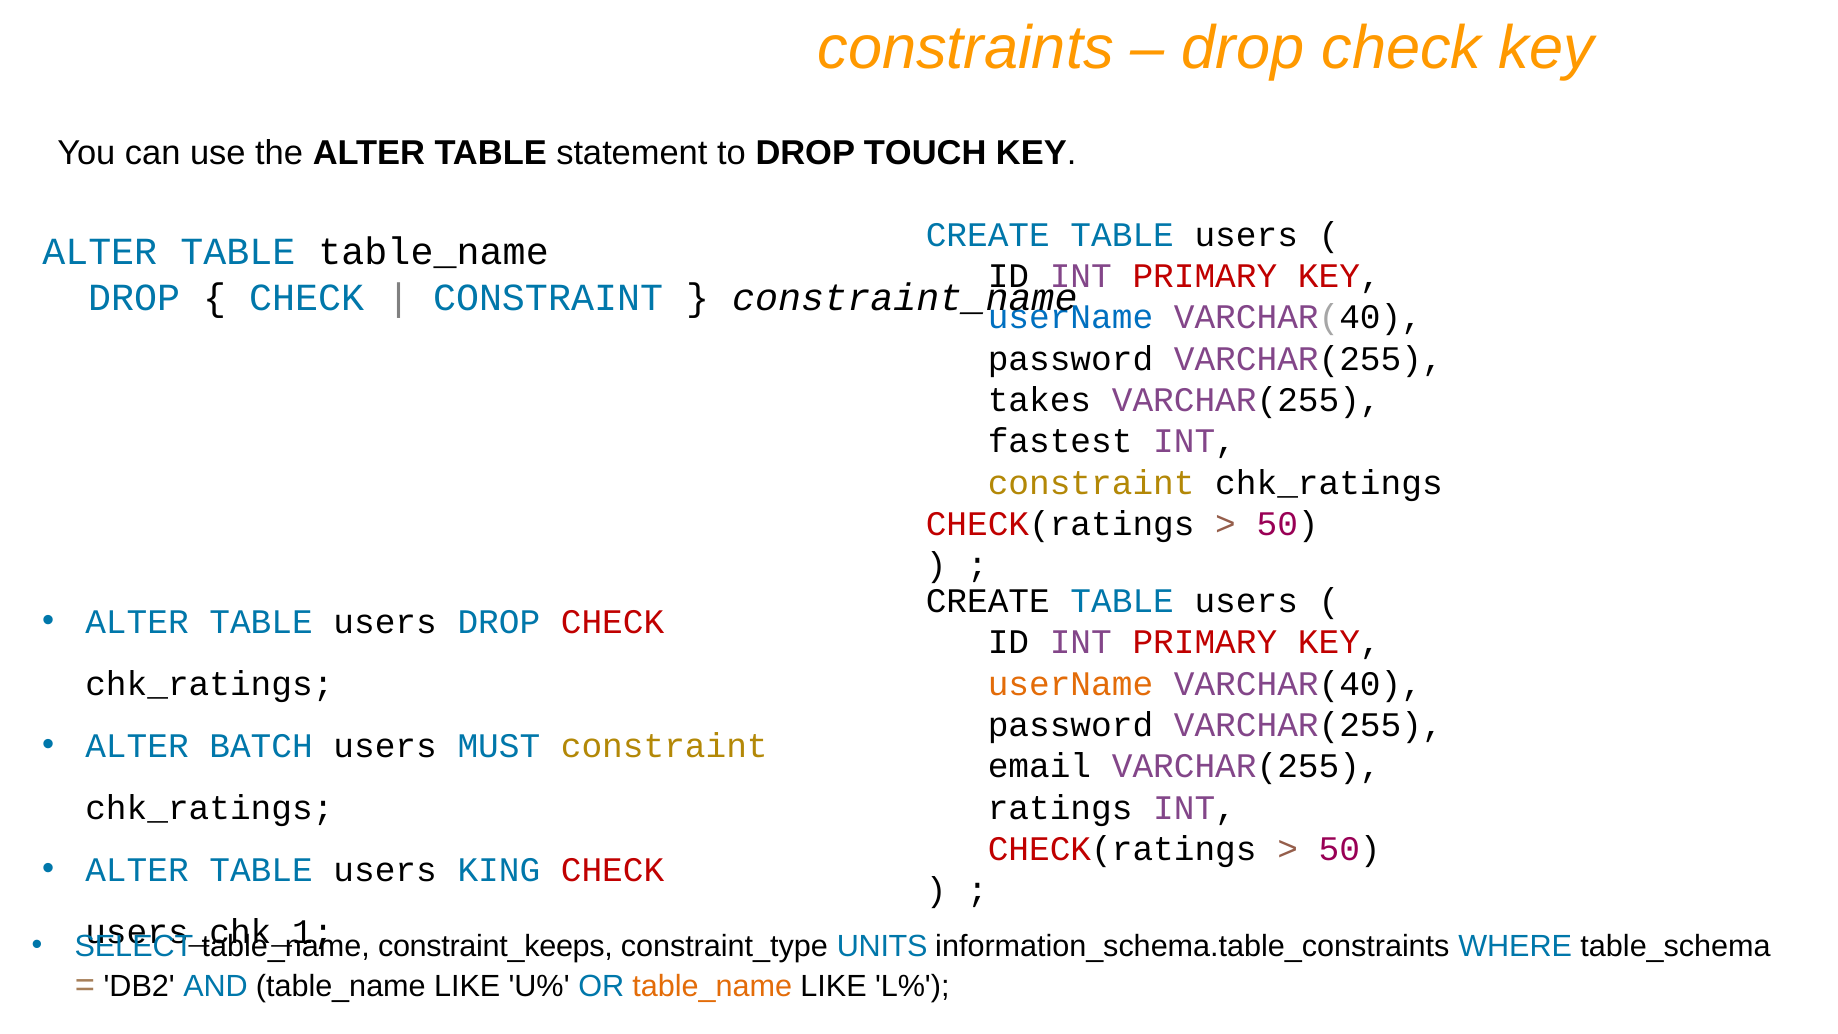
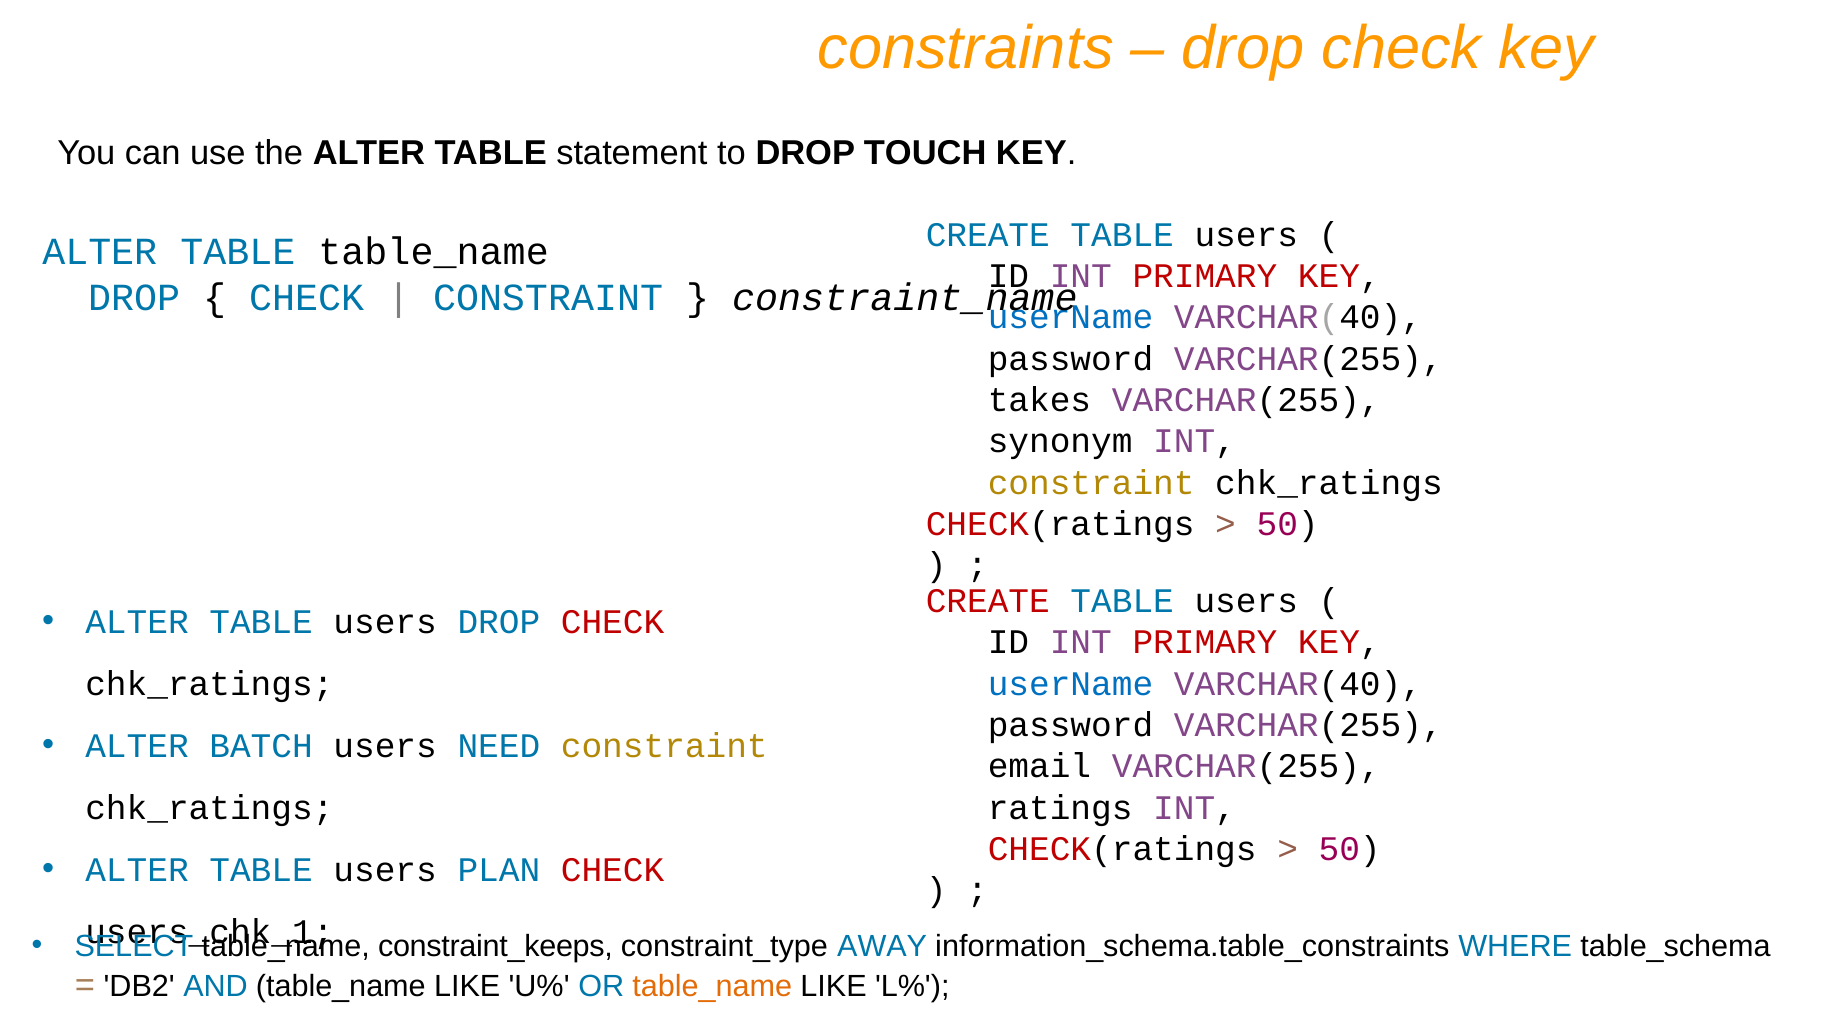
fastest: fastest -> synonym
CREATE at (988, 601) colour: black -> red
userName at (1070, 684) colour: orange -> blue
MUST: MUST -> NEED
KING: KING -> PLAN
UNITS: UNITS -> AWAY
